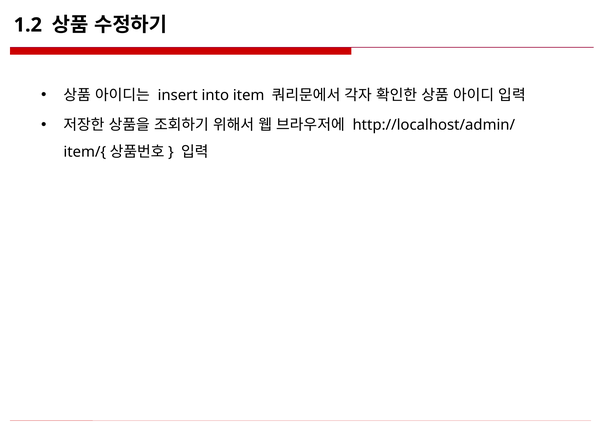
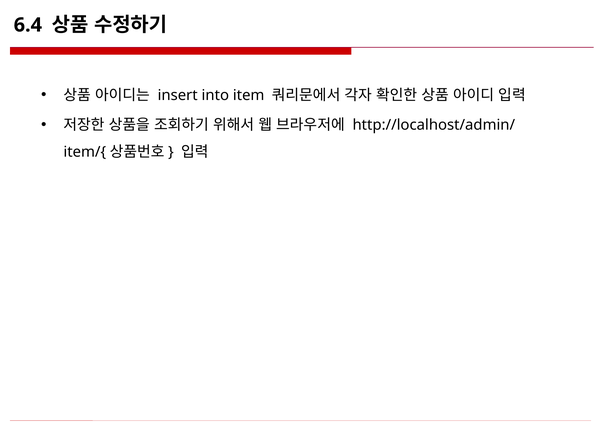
1.2: 1.2 -> 6.4
